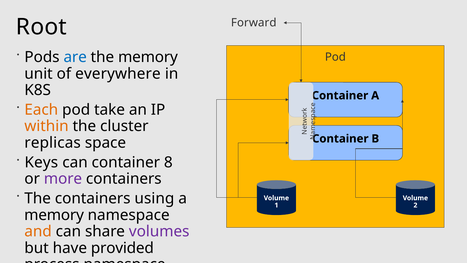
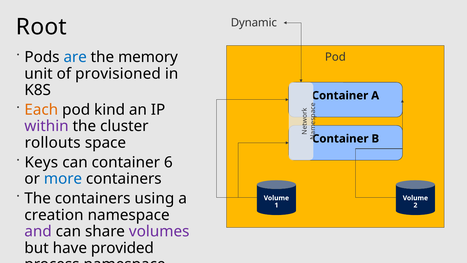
Forward: Forward -> Dynamic
everywhere: everywhere -> provisioned
take: take -> kind
within colour: orange -> purple
replicas: replicas -> rollouts
8: 8 -> 6
more colour: purple -> blue
memory at (54, 215): memory -> creation
and colour: orange -> purple
